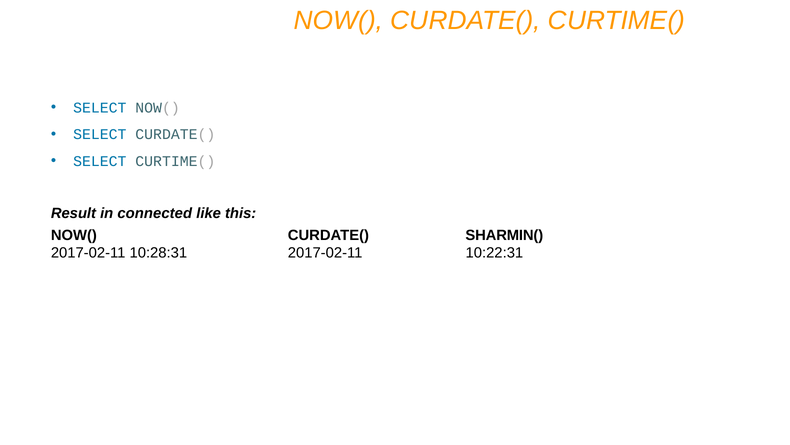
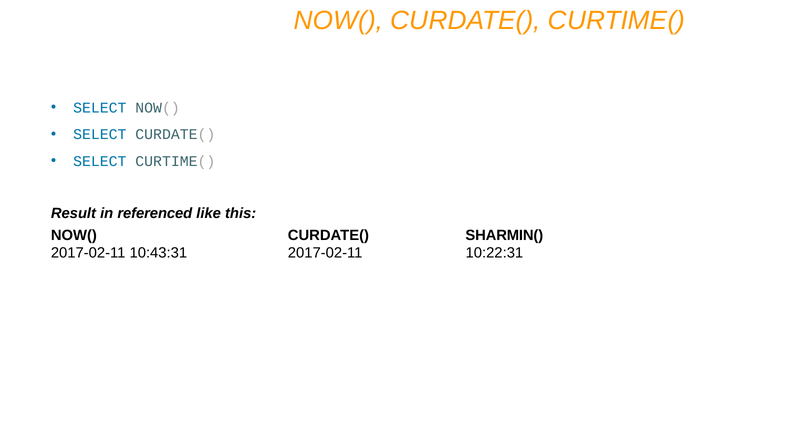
connected: connected -> referenced
10:28:31: 10:28:31 -> 10:43:31
